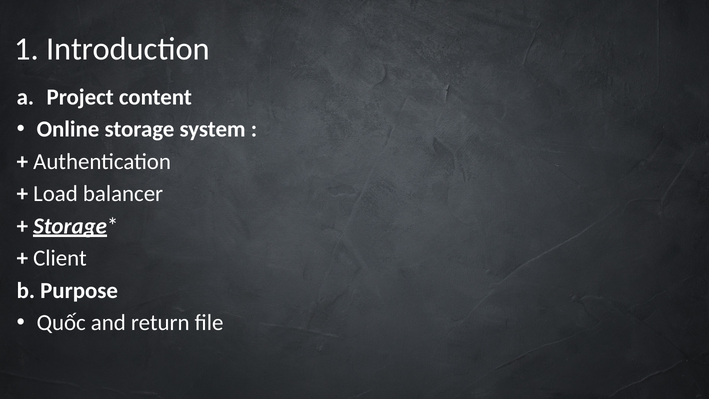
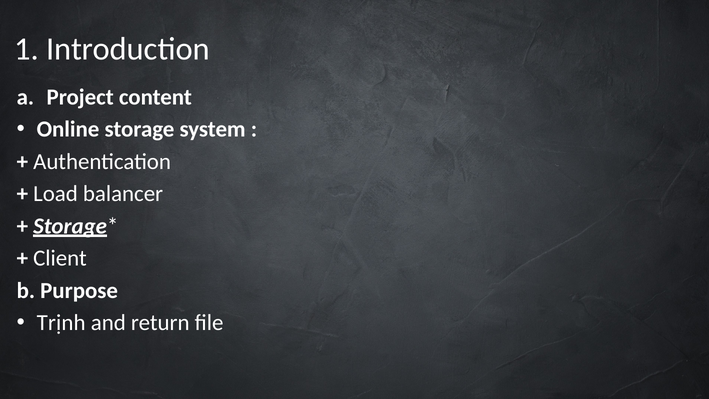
Quốc: Quốc -> Trịnh
